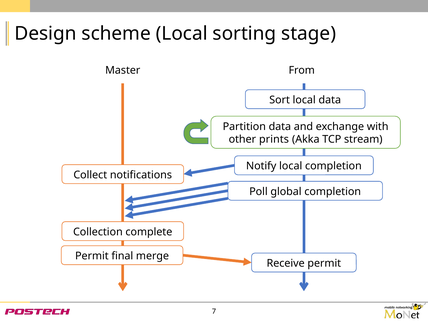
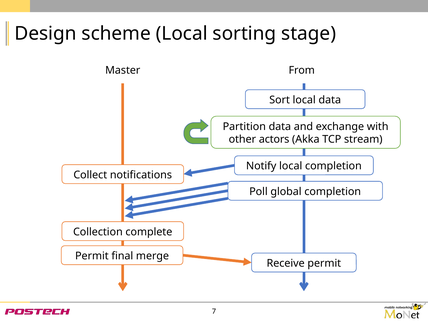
prints: prints -> actors
